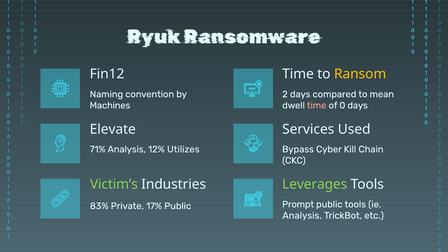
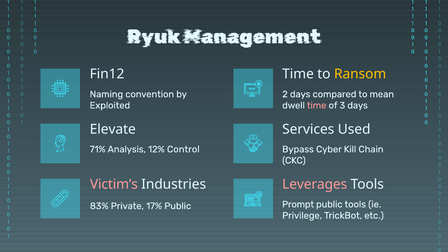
Ransomware: Ransomware -> Management
Machines: Machines -> Exploited
0: 0 -> 3
Utilizes: Utilizes -> Control
Victim’s colour: light green -> pink
Leverages colour: light green -> pink
Analysis at (302, 216): Analysis -> Privilege
